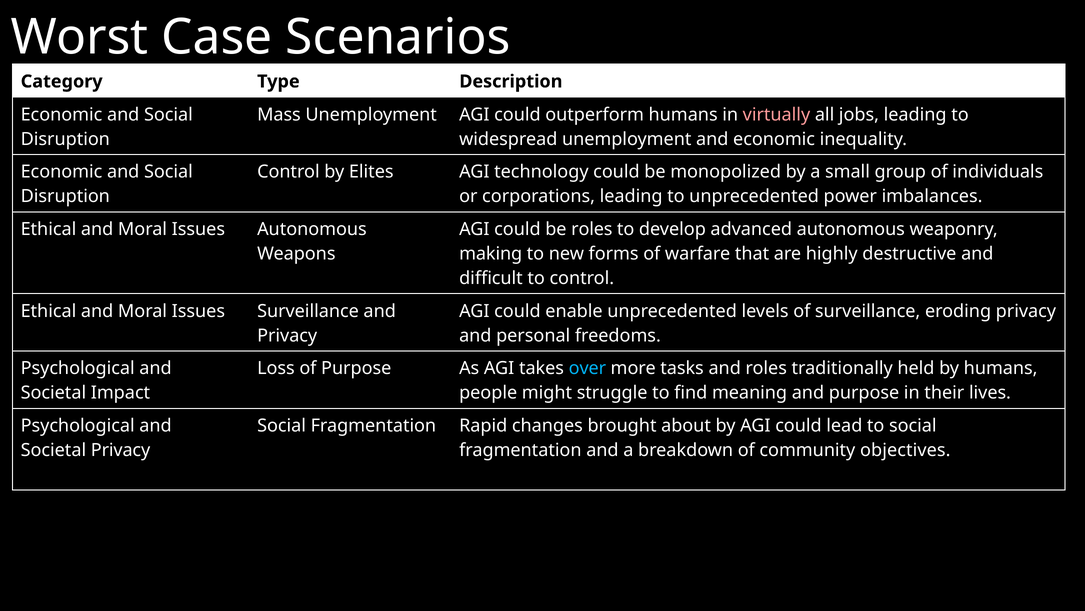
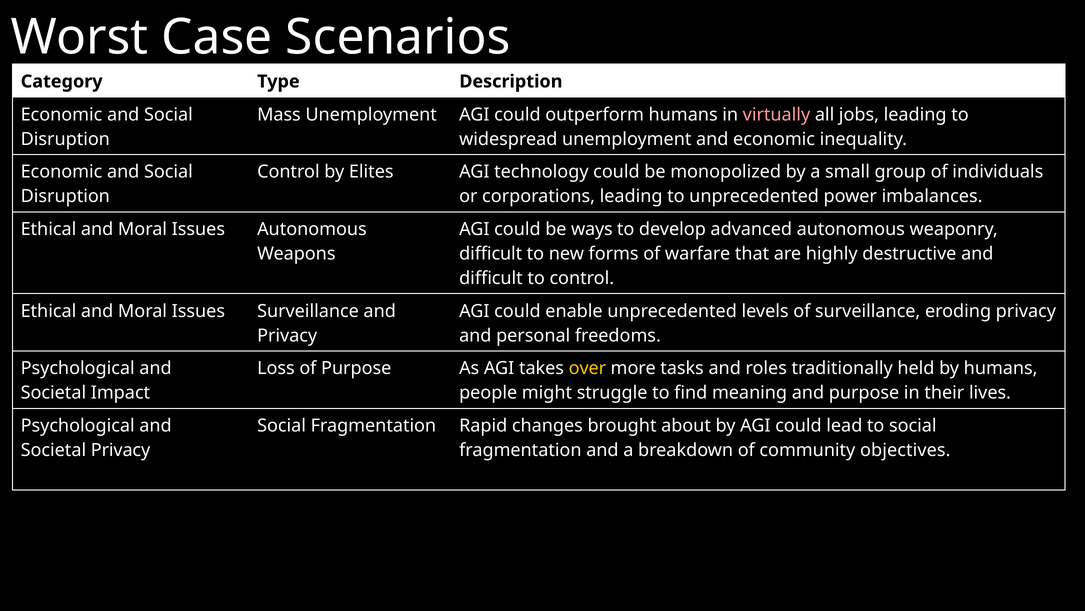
be roles: roles -> ways
making at (491, 253): making -> difficult
over colour: light blue -> yellow
